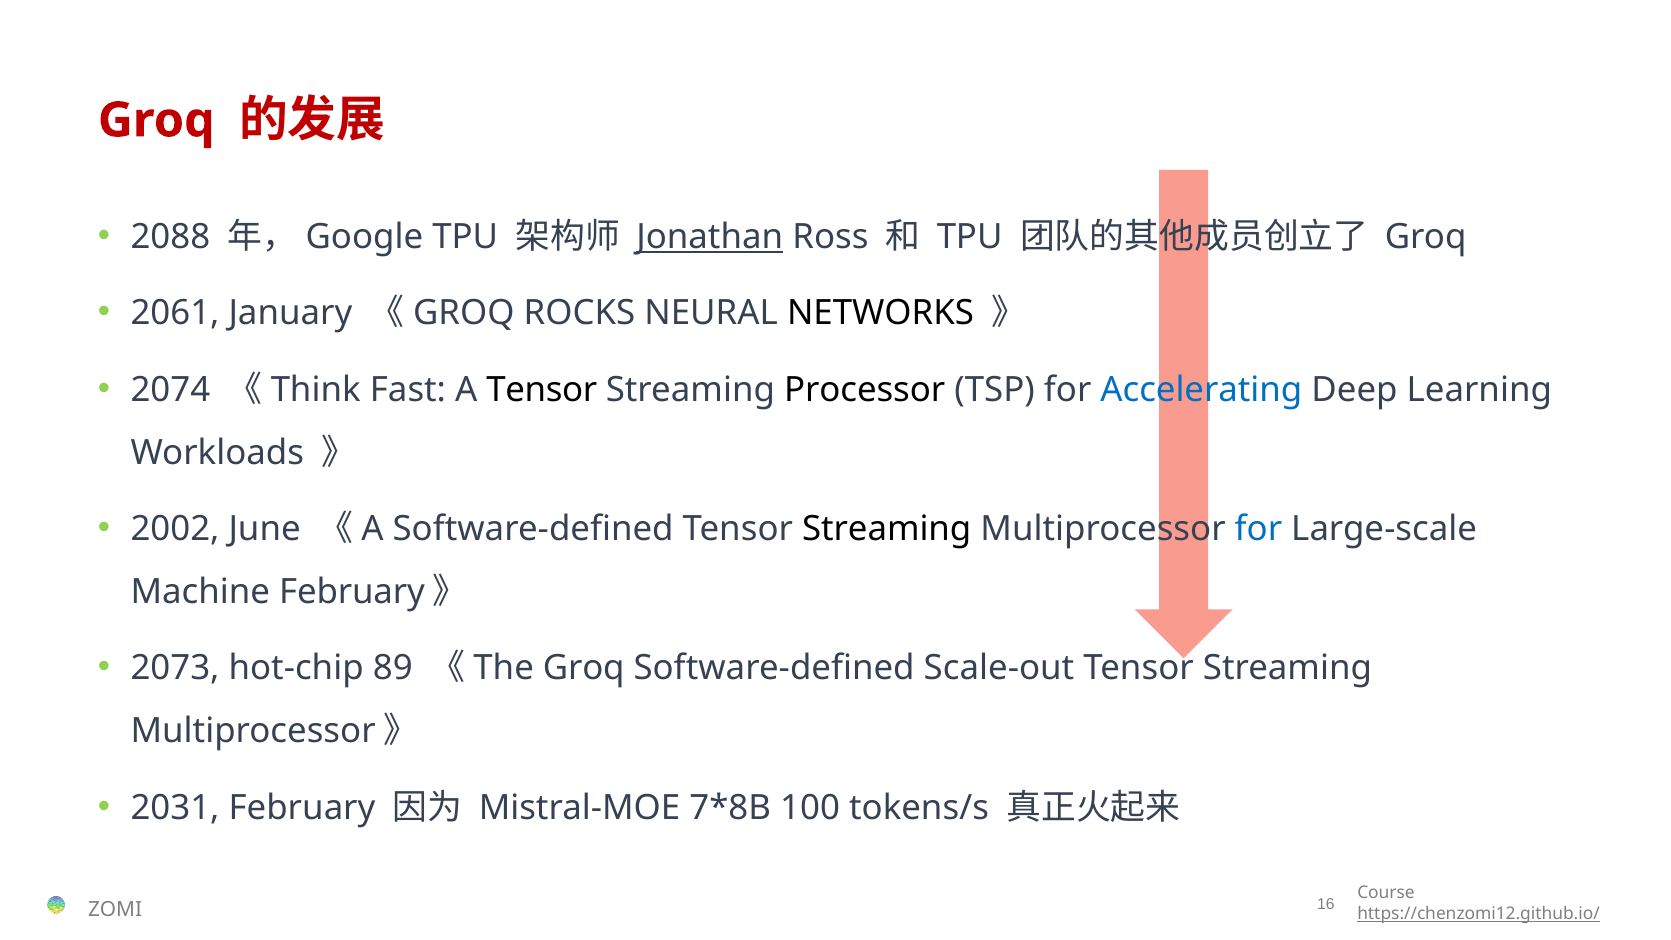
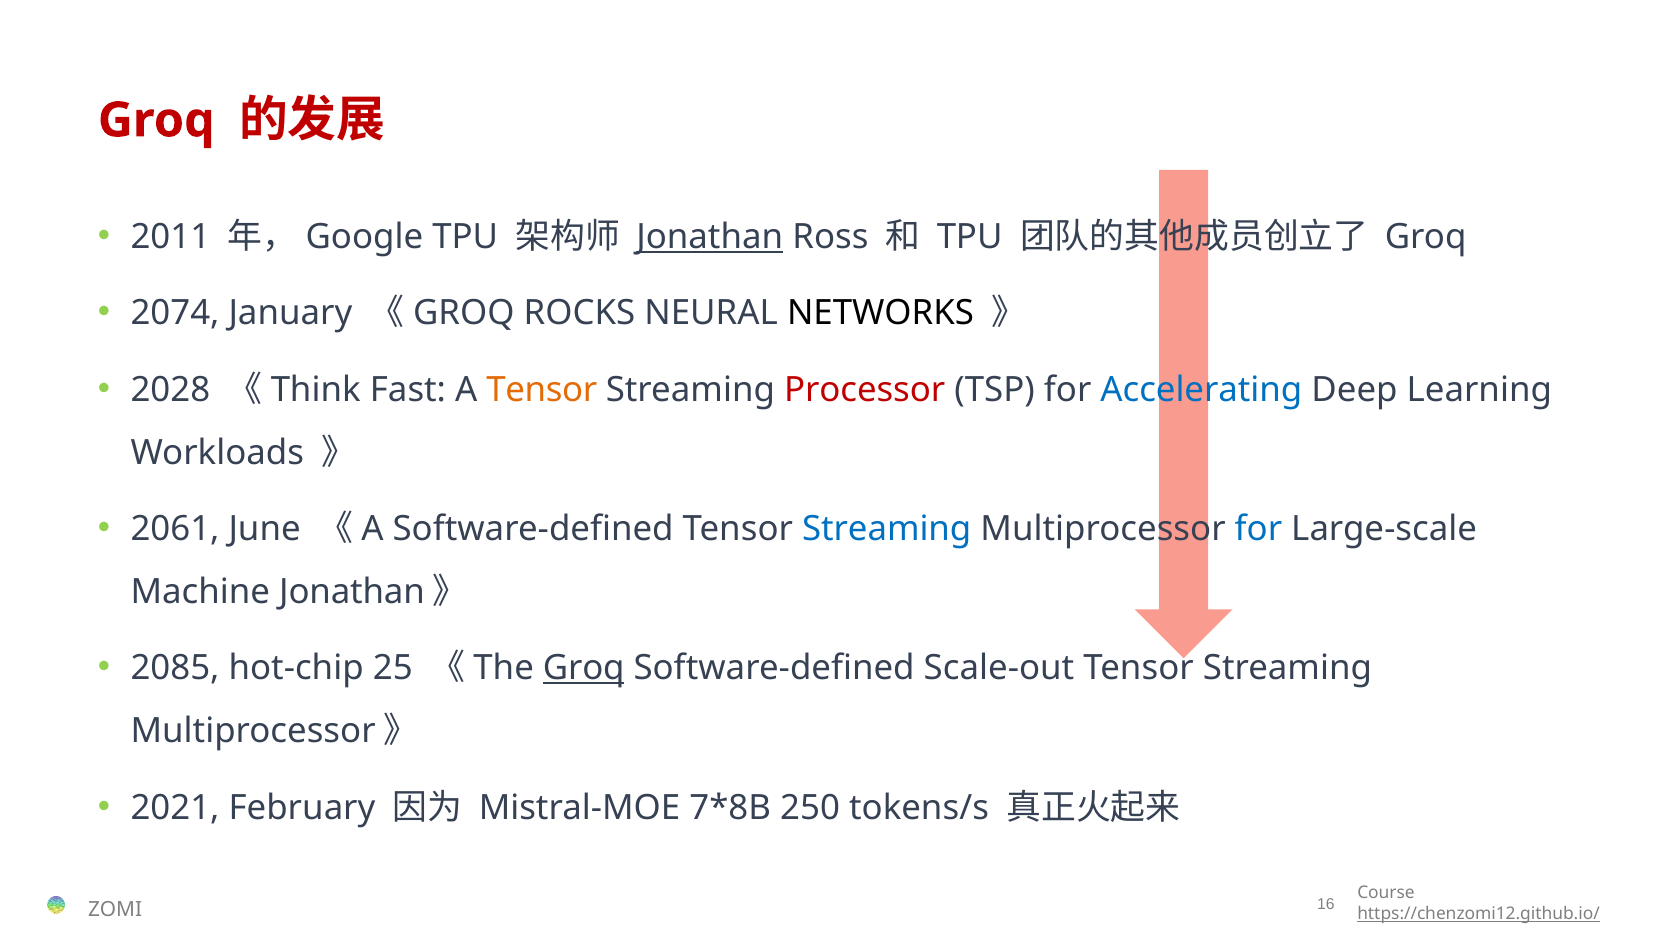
2088: 2088 -> 2011
2061: 2061 -> 2074
2074: 2074 -> 2028
Tensor at (542, 390) colour: black -> orange
Processor colour: black -> red
2002: 2002 -> 2061
Streaming at (887, 529) colour: black -> blue
Machine February: February -> Jonathan
2073: 2073 -> 2085
89: 89 -> 25
Groq at (584, 668) underline: none -> present
2031: 2031 -> 2021
100: 100 -> 250
